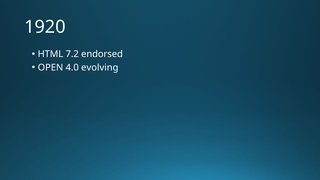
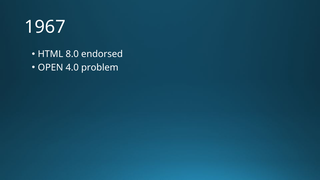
1920: 1920 -> 1967
7.2: 7.2 -> 8.0
evolving: evolving -> problem
